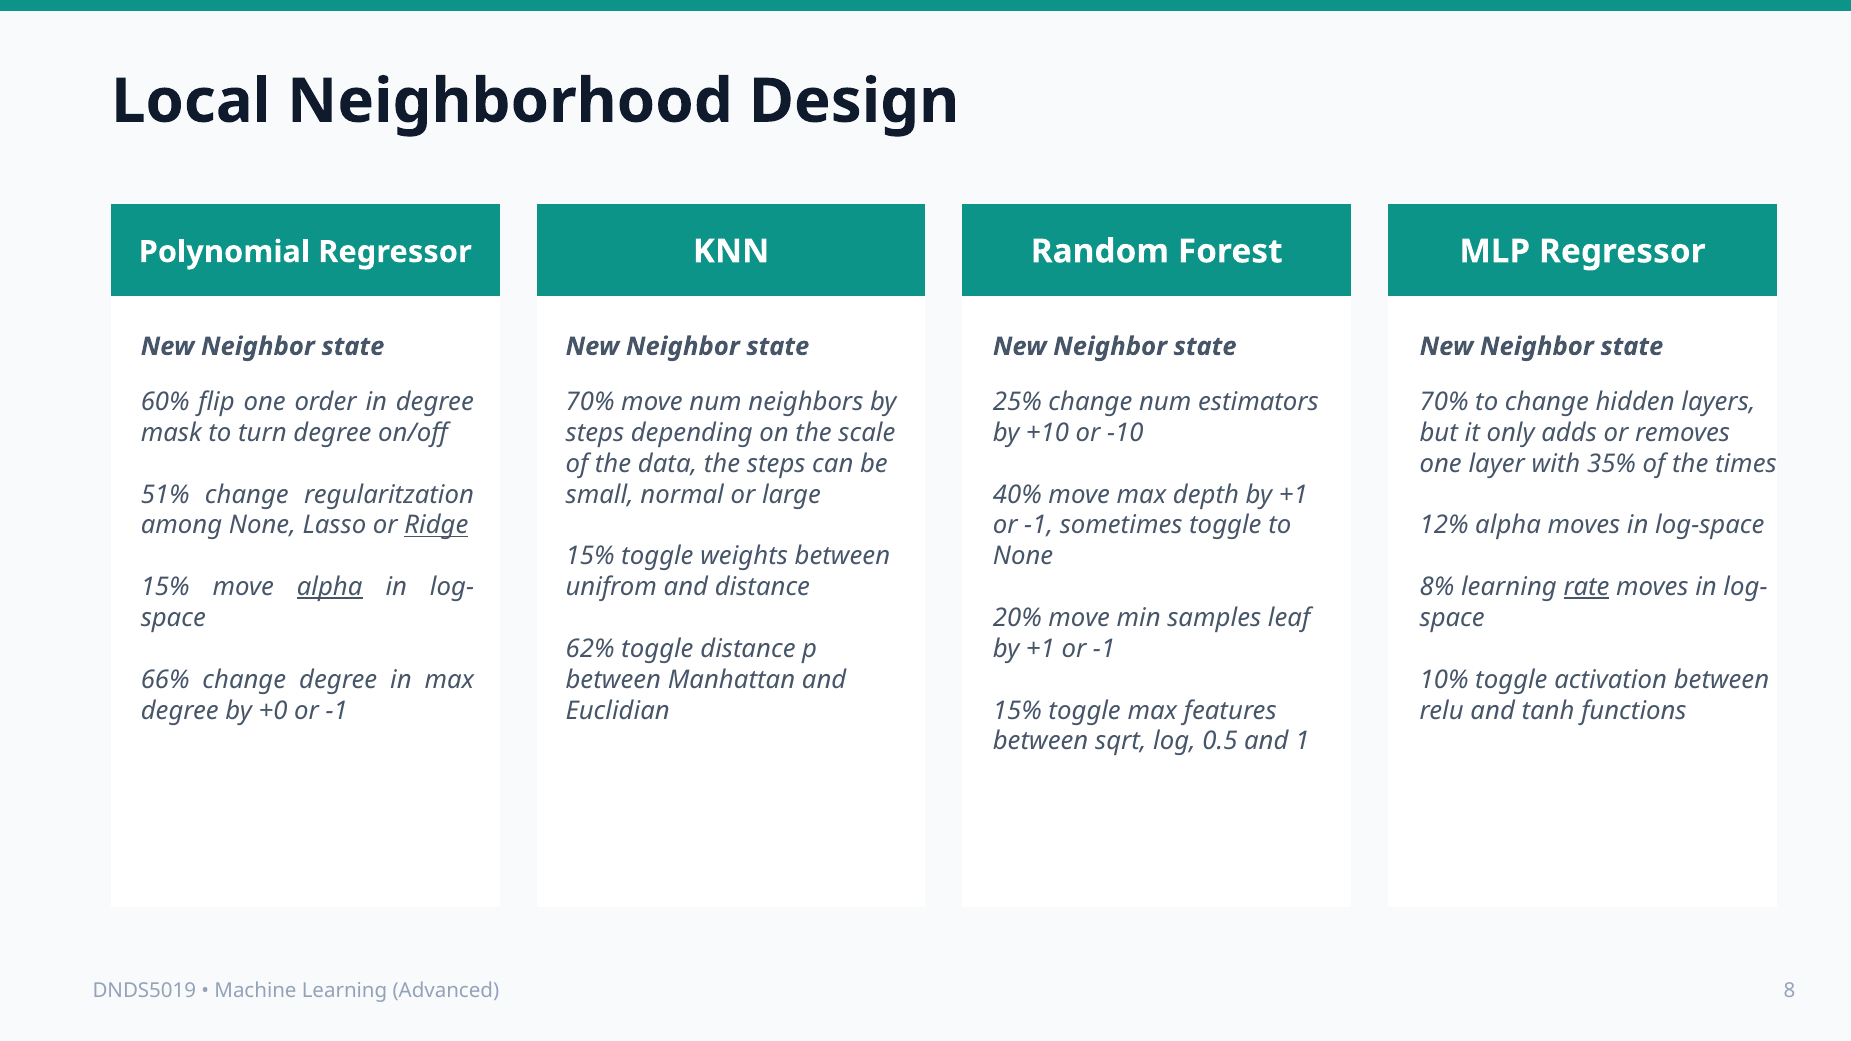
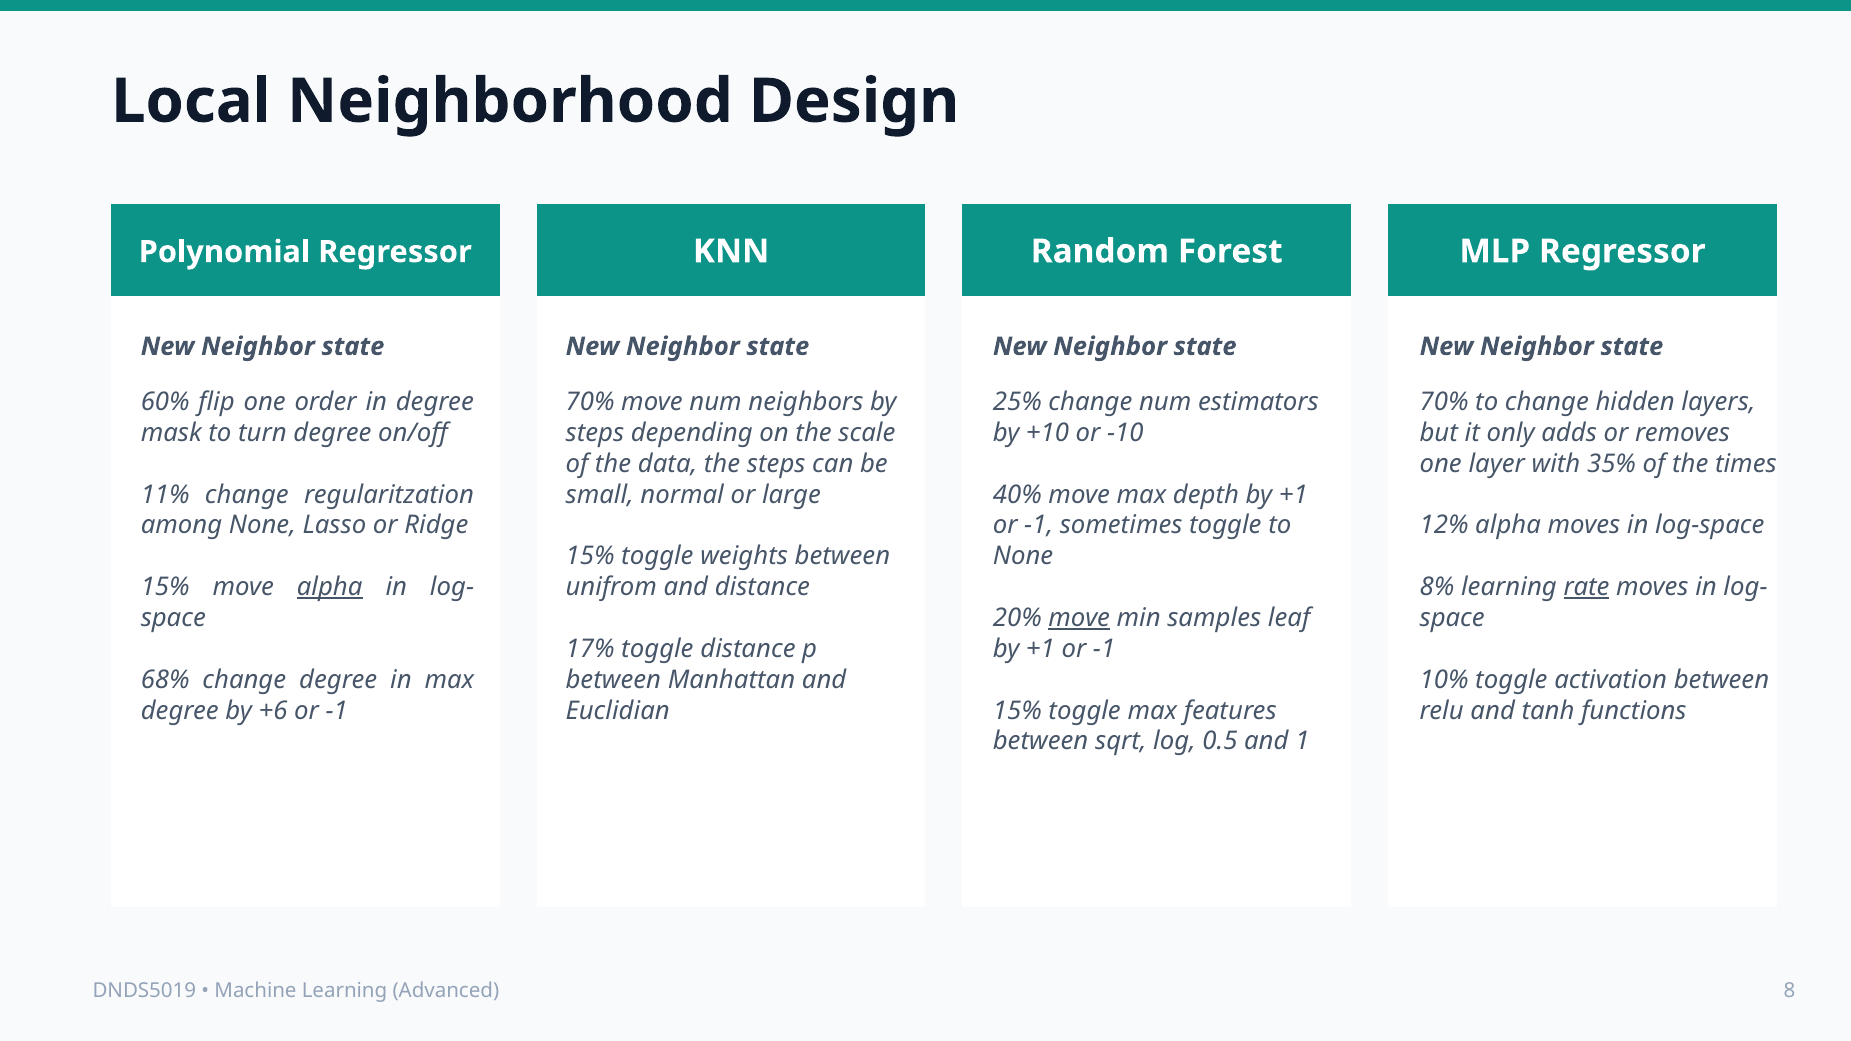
51%: 51% -> 11%
Ridge underline: present -> none
move at (1079, 618) underline: none -> present
62%: 62% -> 17%
66%: 66% -> 68%
+0: +0 -> +6
